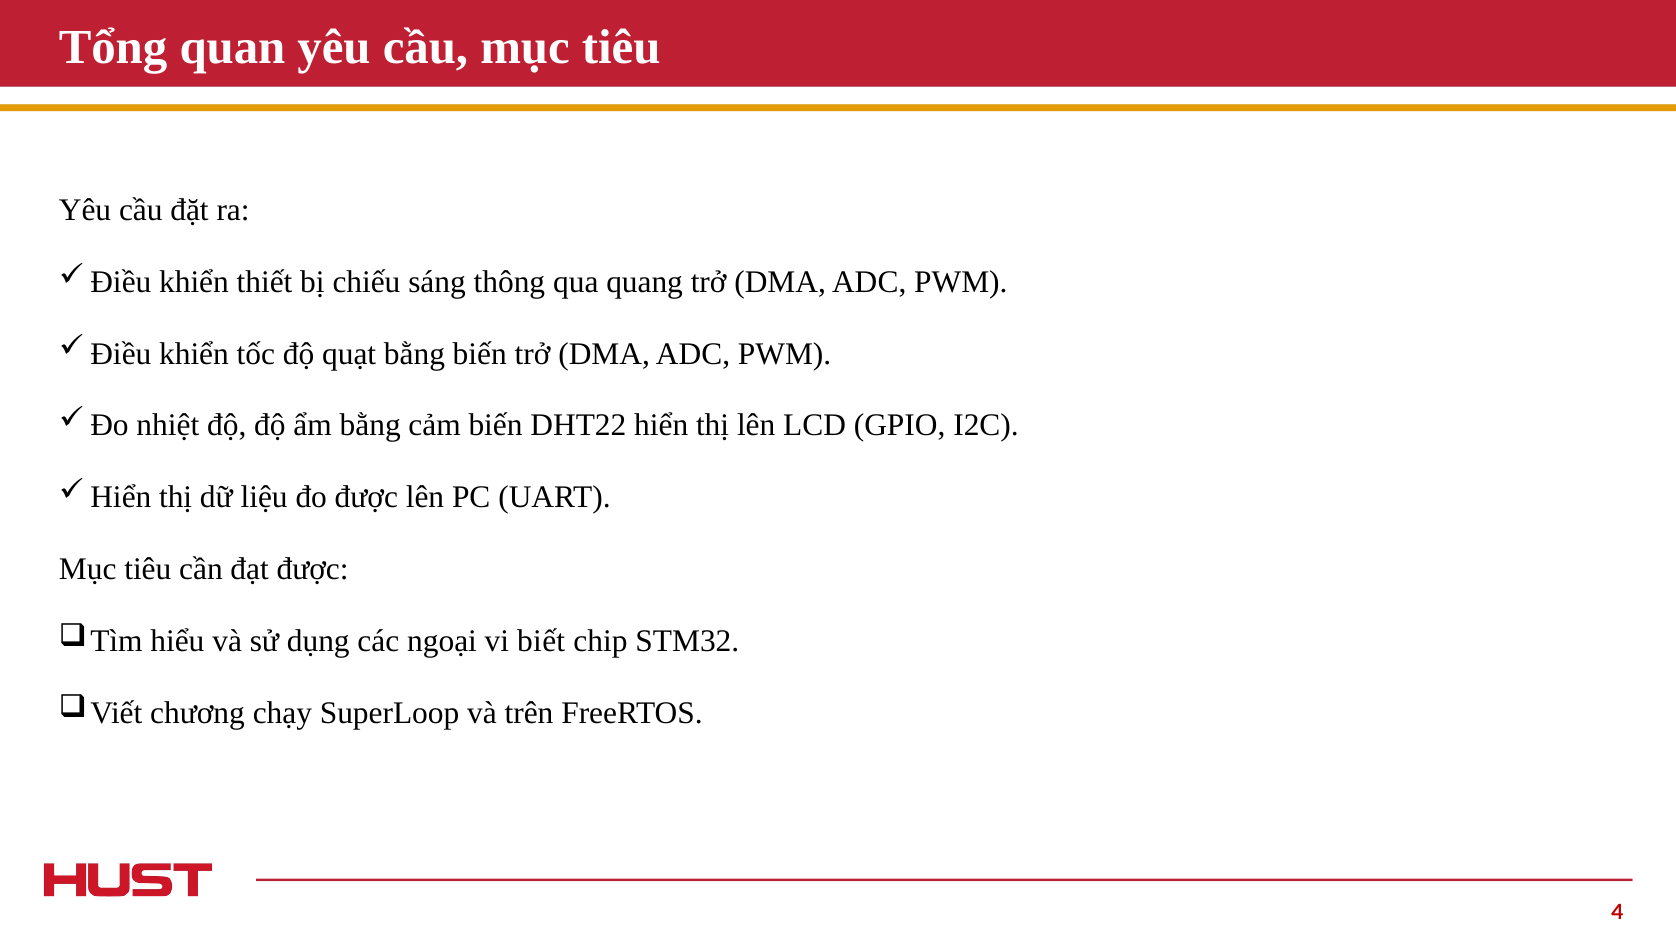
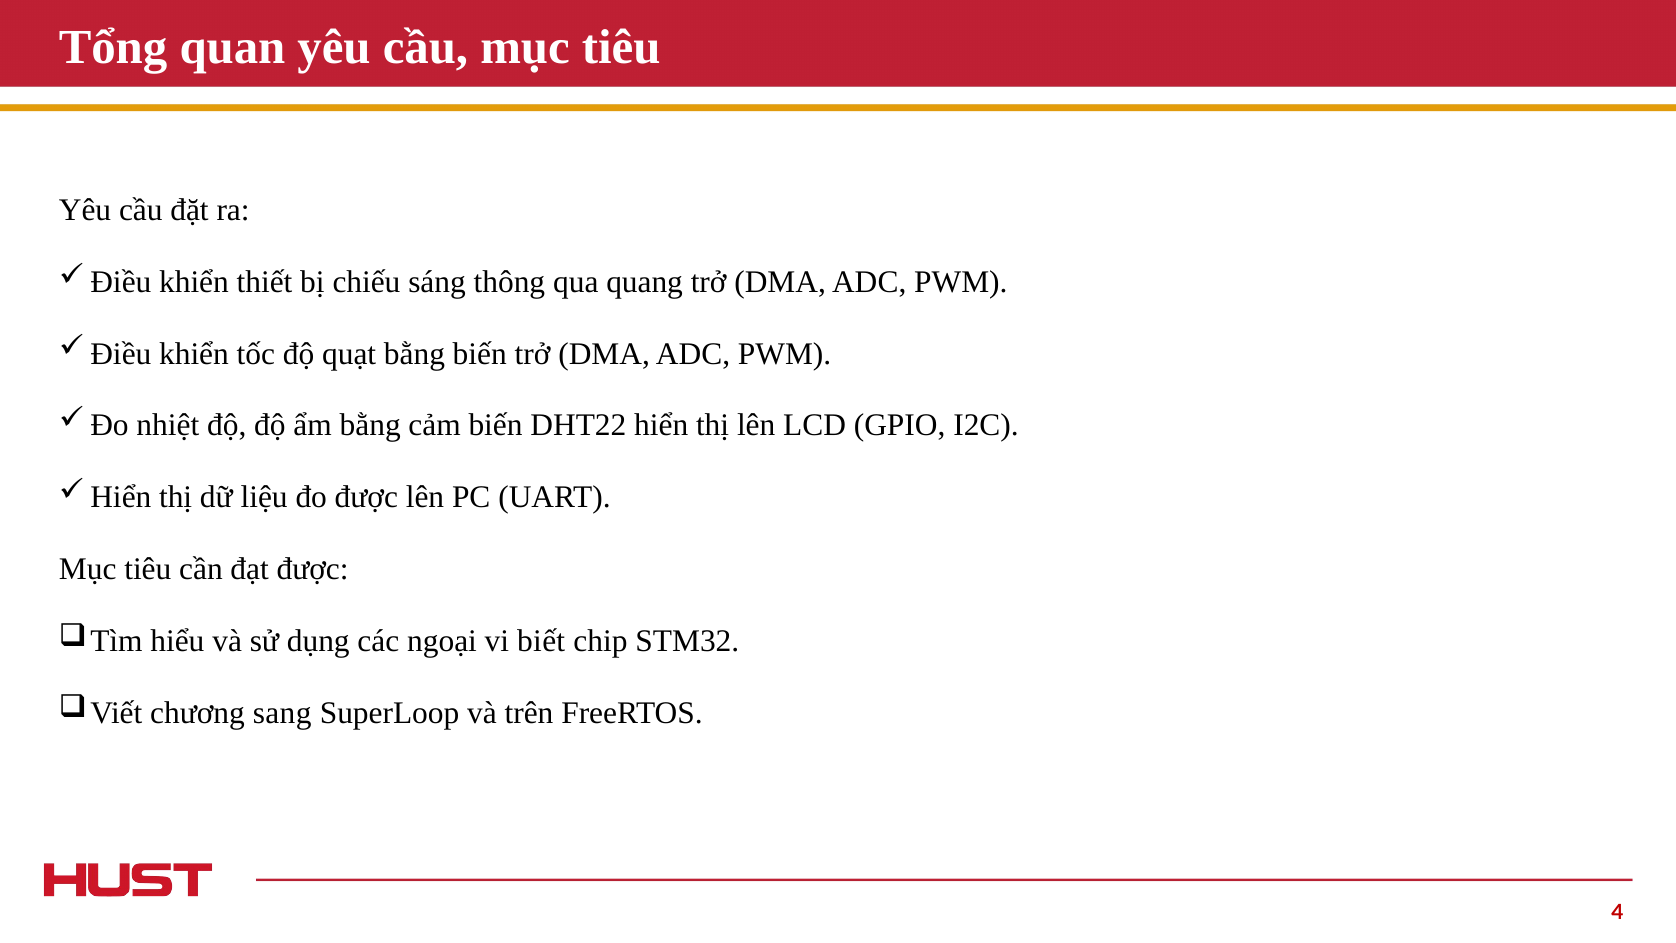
chạy: chạy -> sang
